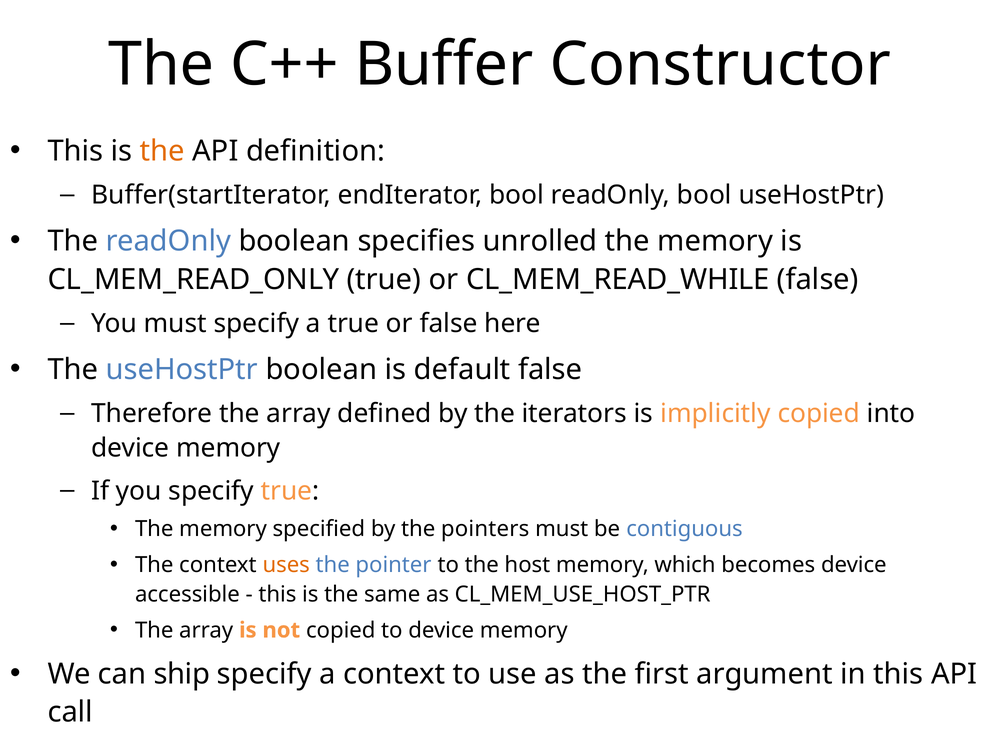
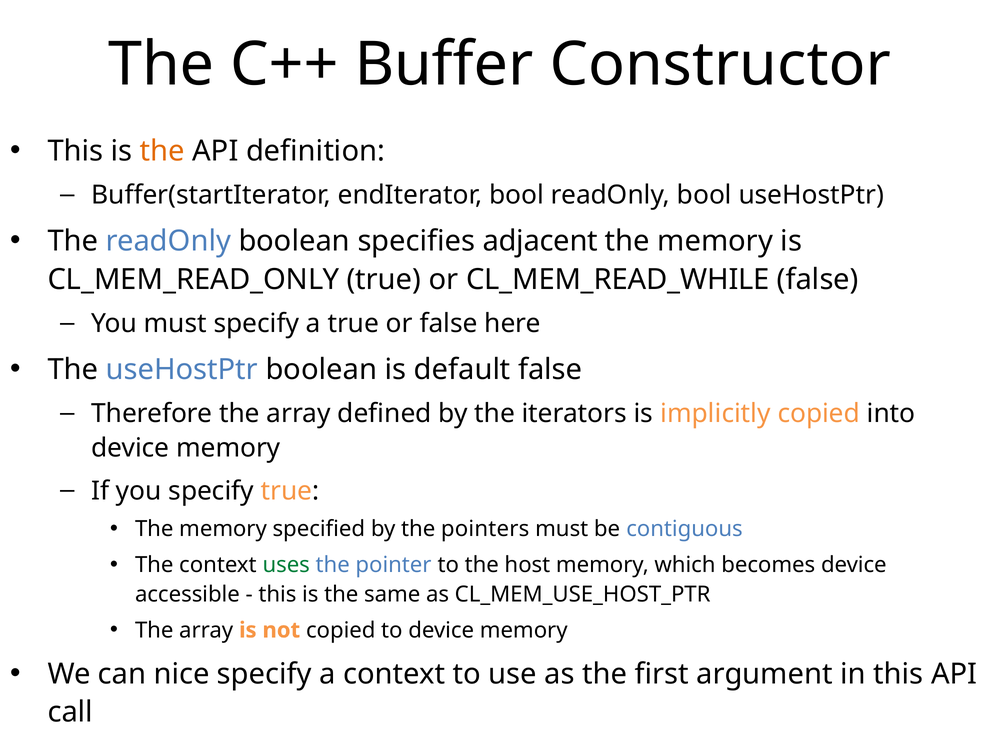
unrolled: unrolled -> adjacent
uses colour: orange -> green
ship: ship -> nice
